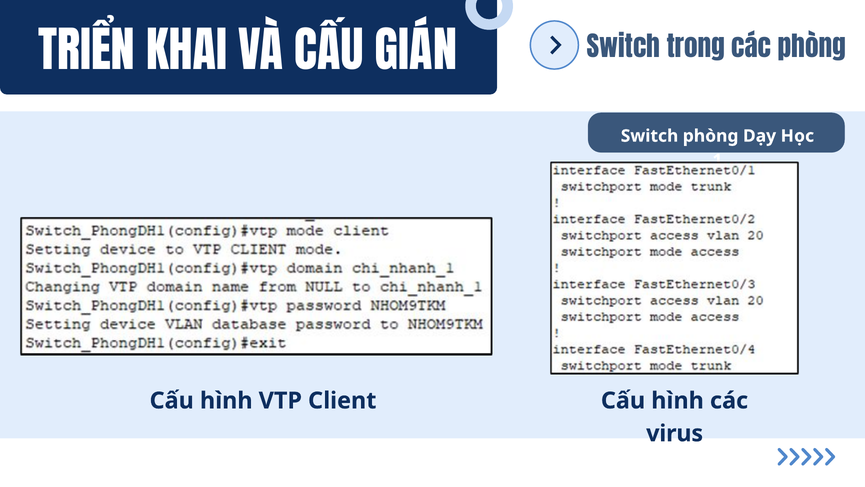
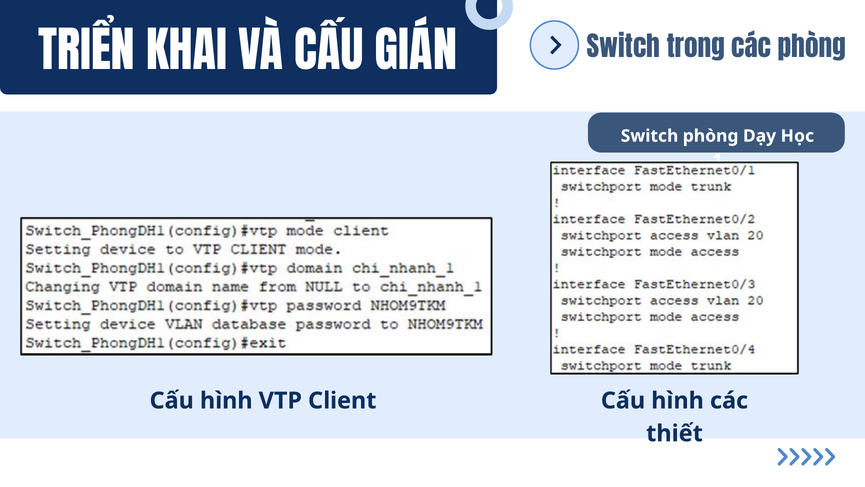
virus: virus -> thiết
